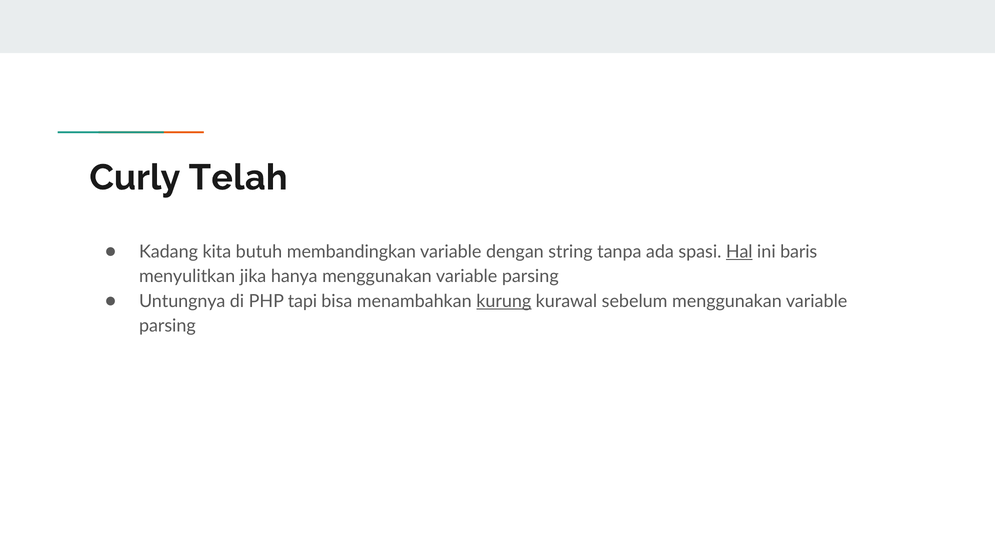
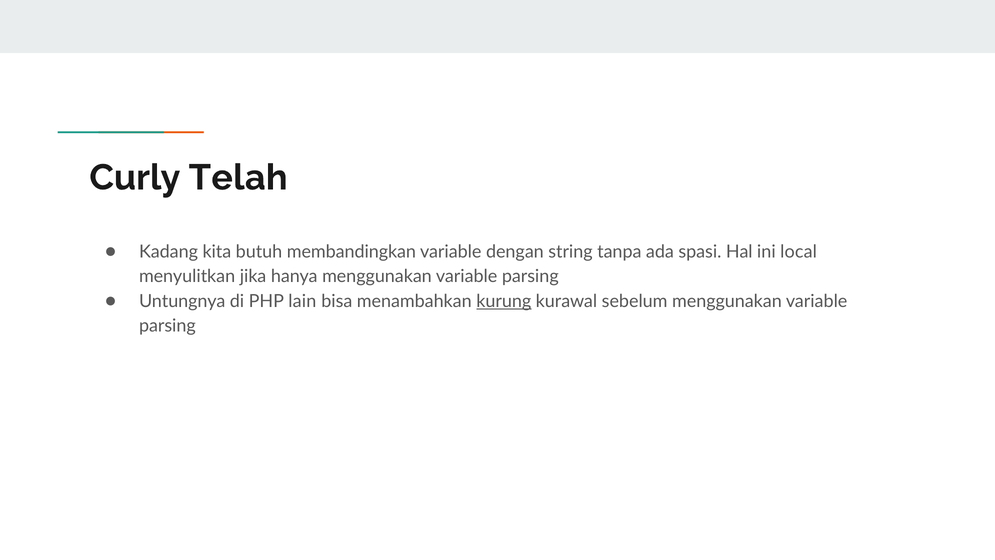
Hal underline: present -> none
baris: baris -> local
tapi: tapi -> lain
